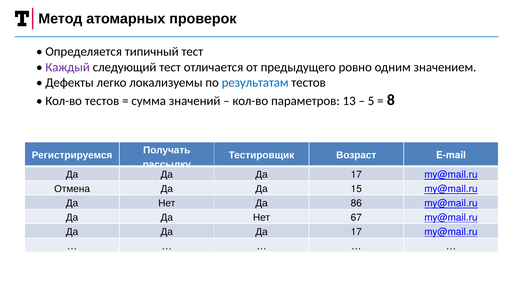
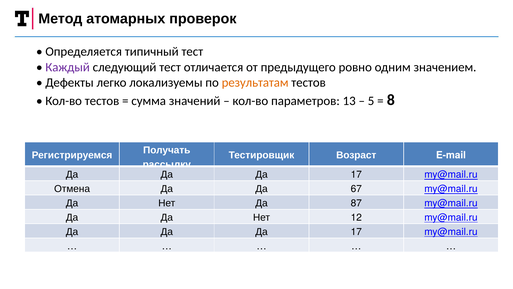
результатам colour: blue -> orange
15: 15 -> 67
86: 86 -> 87
67: 67 -> 12
